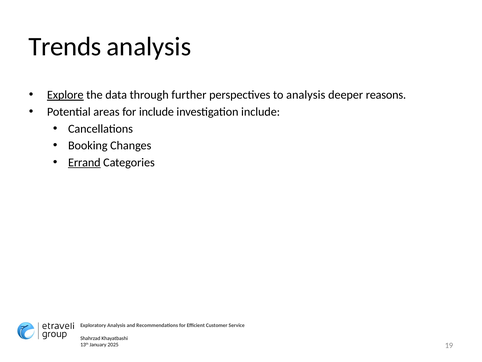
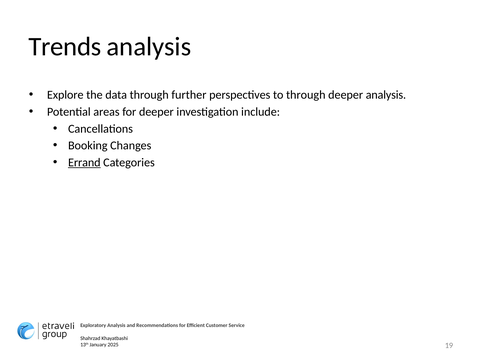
Explore underline: present -> none
to analysis: analysis -> through
deeper reasons: reasons -> analysis
for include: include -> deeper
